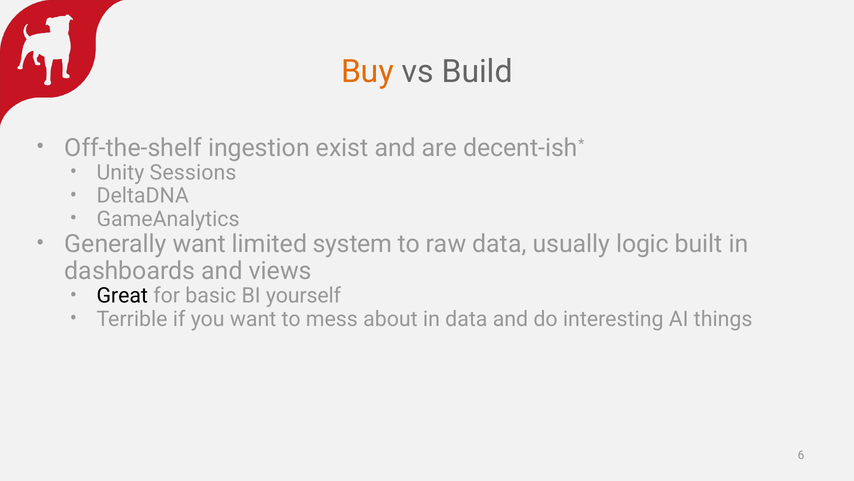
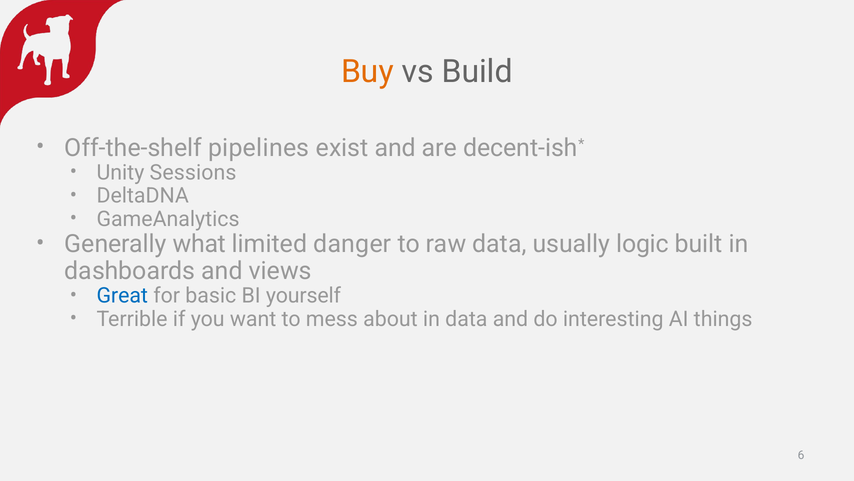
ingestion: ingestion -> pipelines
Generally want: want -> what
system: system -> danger
Great colour: black -> blue
